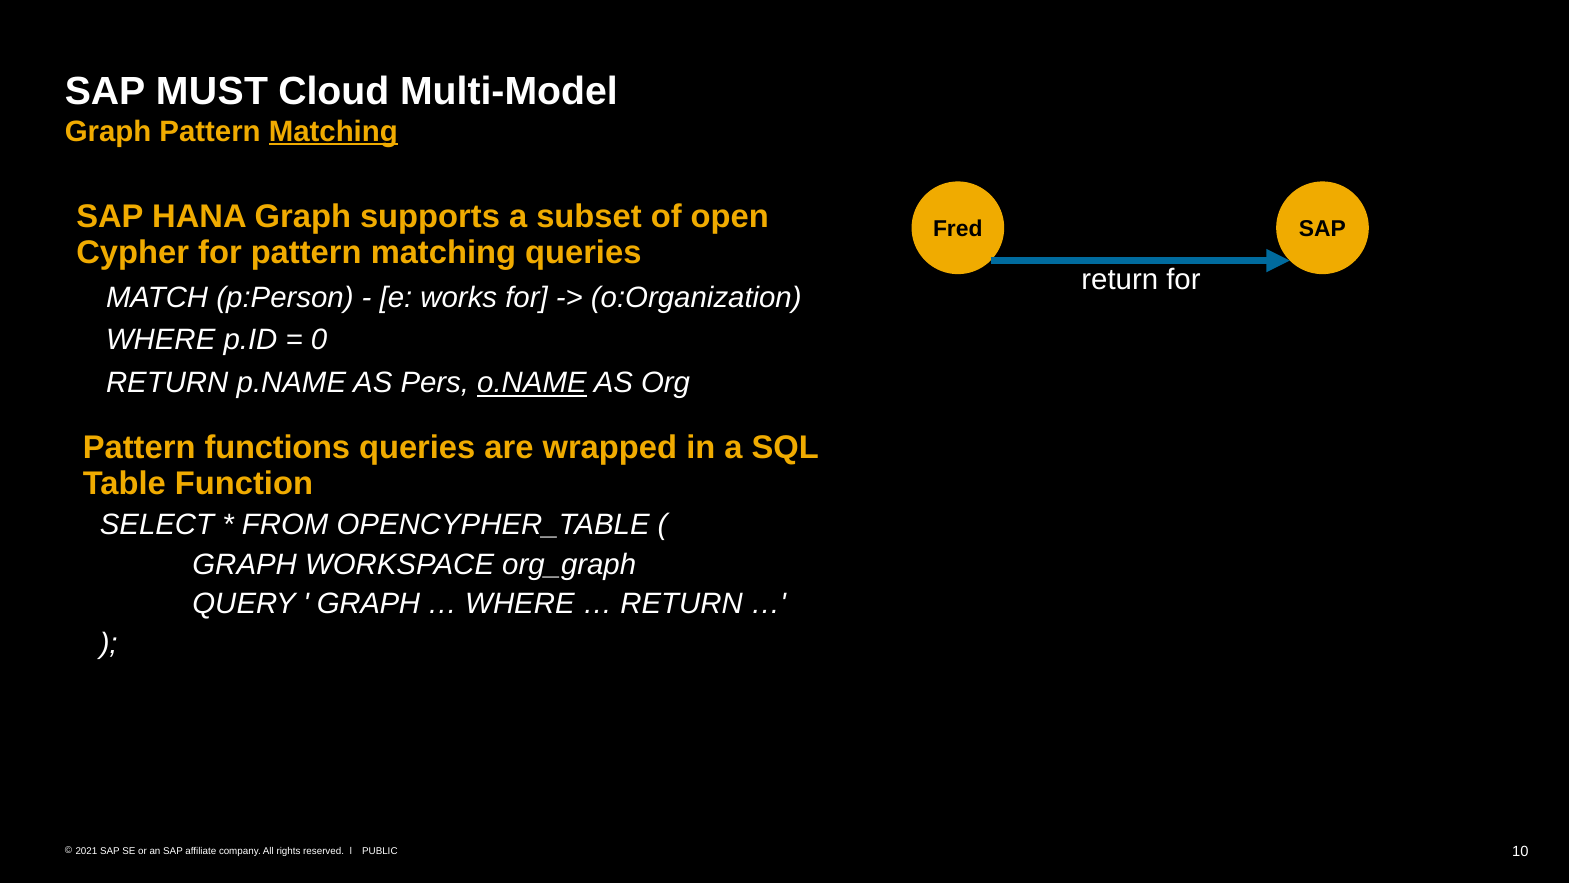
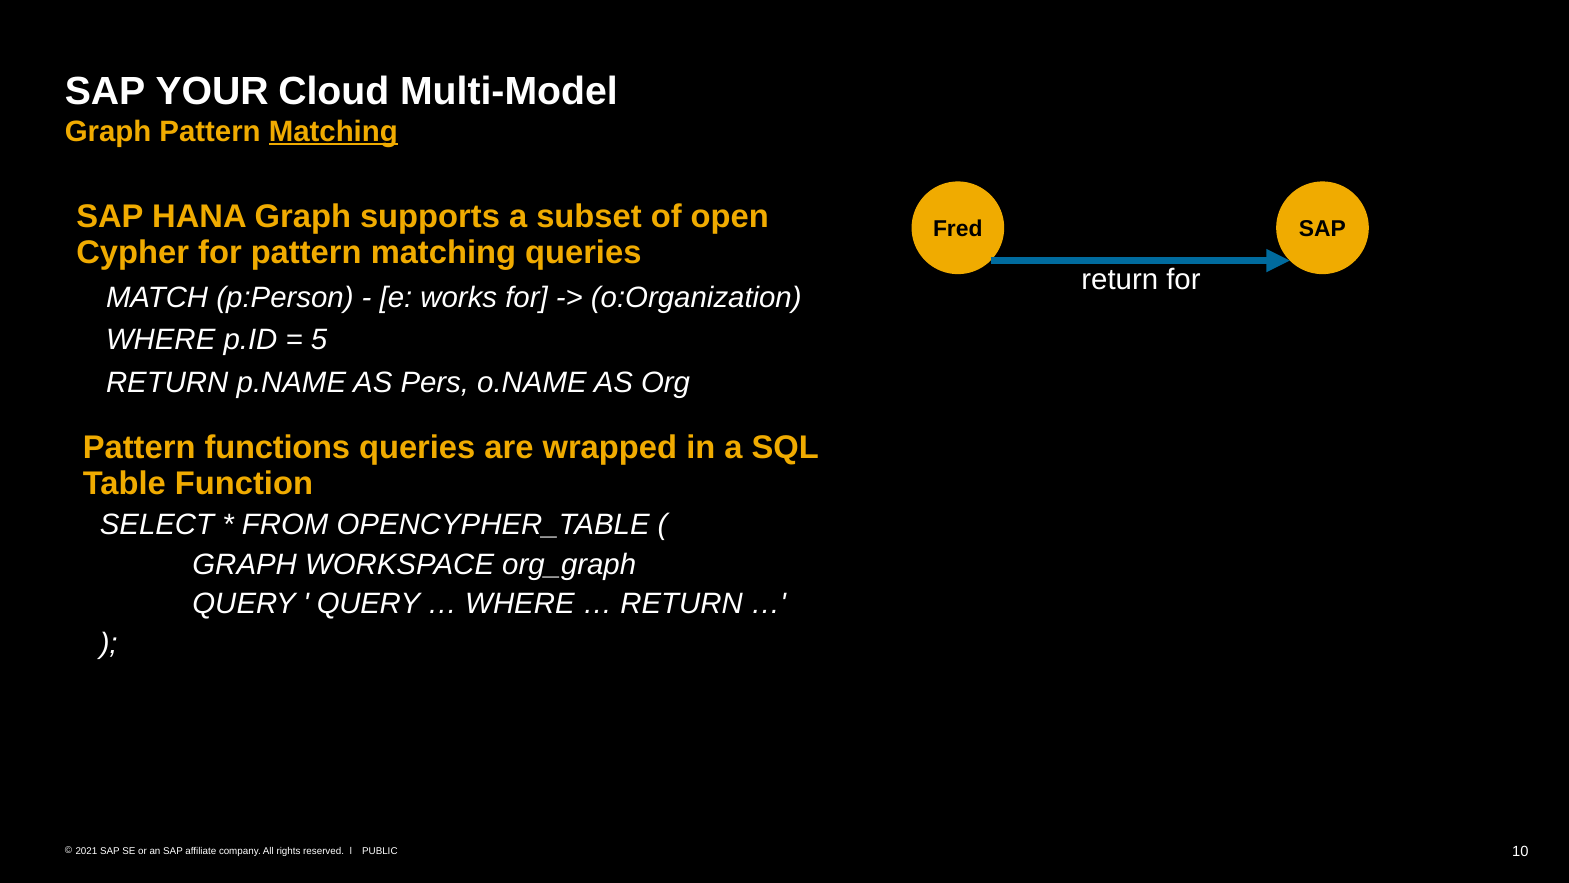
MUST: MUST -> YOUR
0: 0 -> 5
o.NAME underline: present -> none
GRAPH at (369, 604): GRAPH -> QUERY
